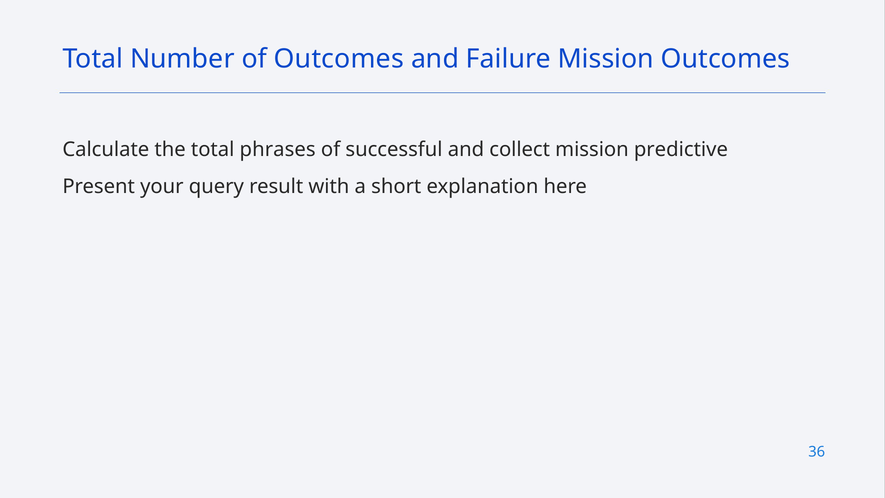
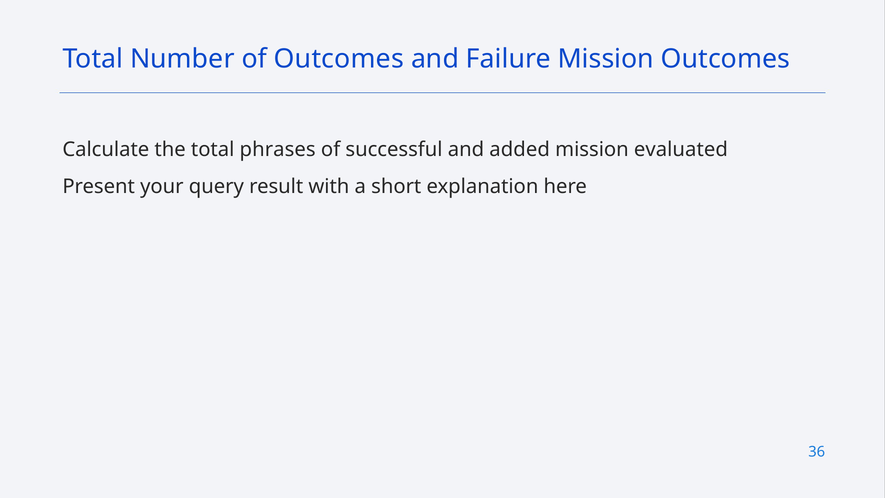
collect: collect -> added
predictive: predictive -> evaluated
